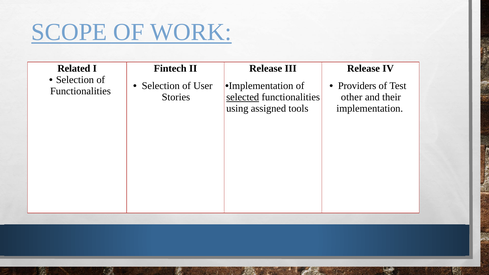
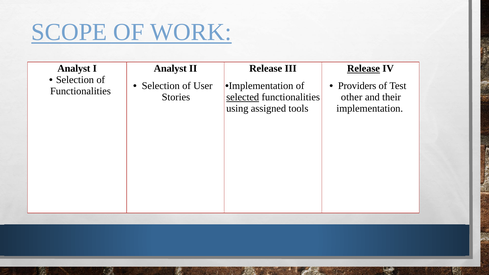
Related at (74, 68): Related -> Analyst
Fintech at (170, 68): Fintech -> Analyst
Release at (364, 68) underline: none -> present
